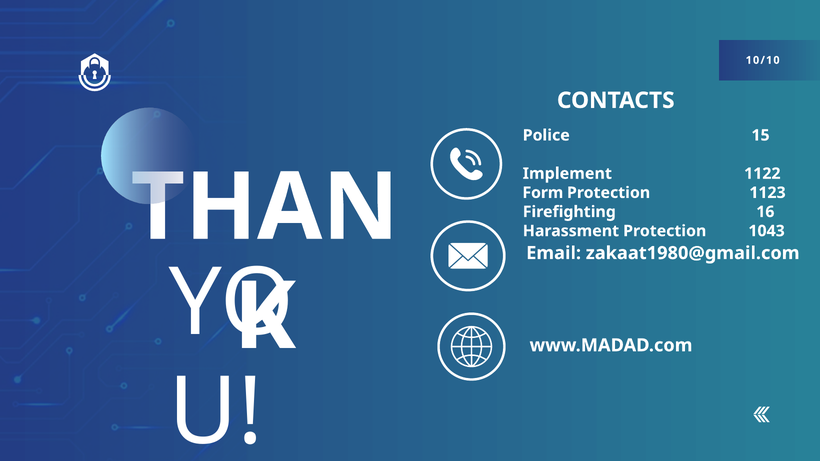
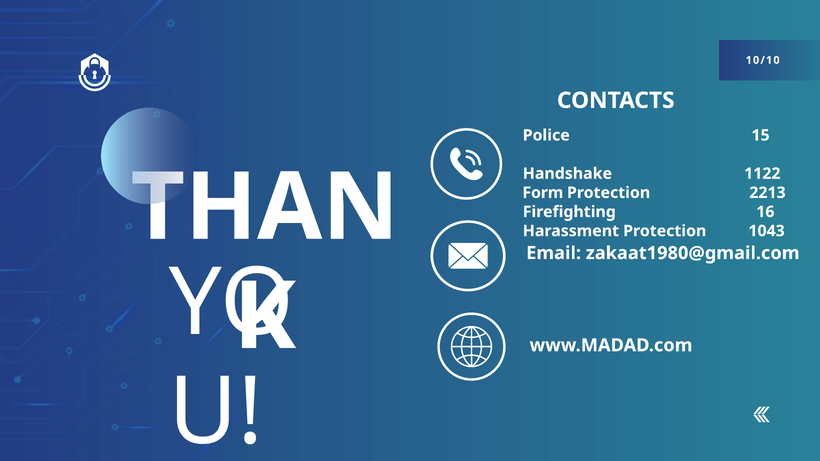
Implement: Implement -> Handshake
1123: 1123 -> 2213
